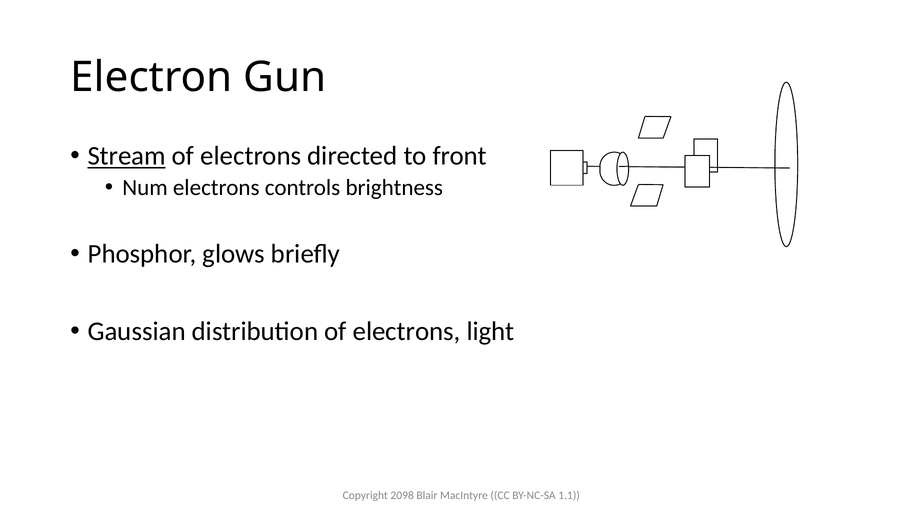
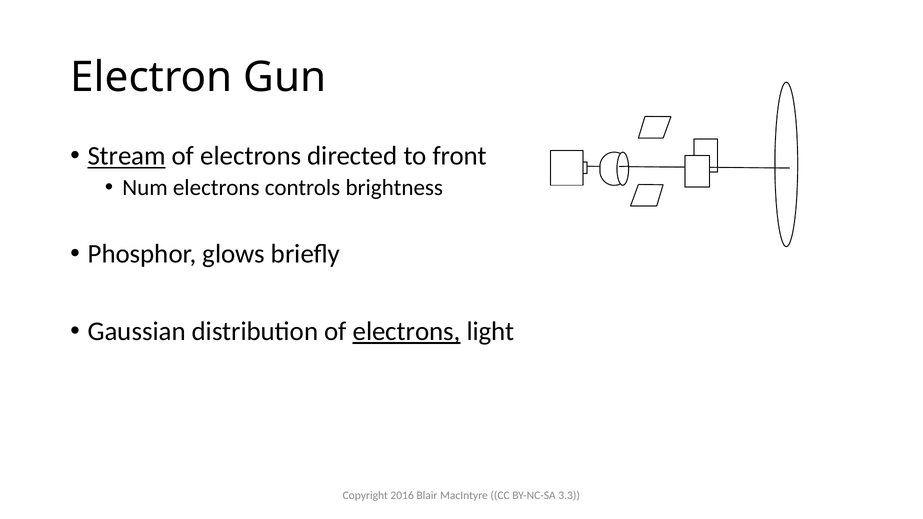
electrons at (407, 332) underline: none -> present
2098: 2098 -> 2016
1.1: 1.1 -> 3.3
